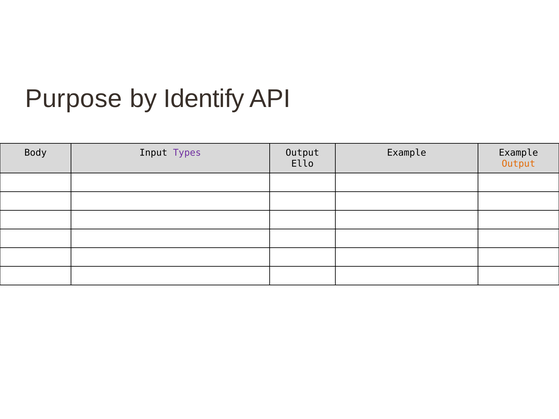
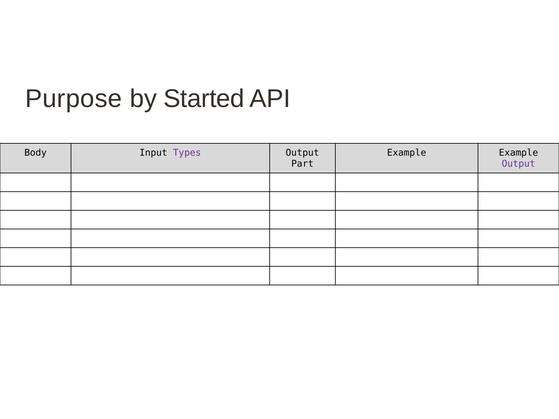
Identify: Identify -> Started
Ello: Ello -> Part
Output at (518, 164) colour: orange -> purple
